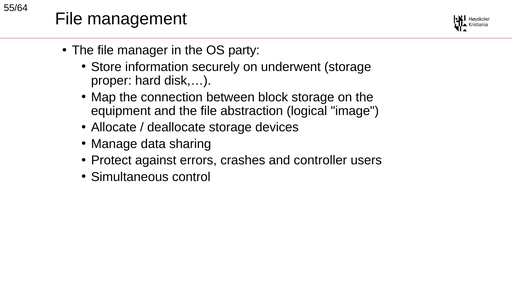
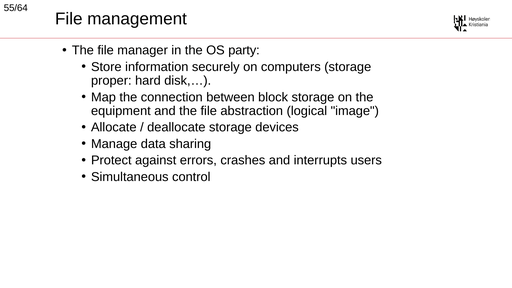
underwent: underwent -> computers
controller: controller -> interrupts
